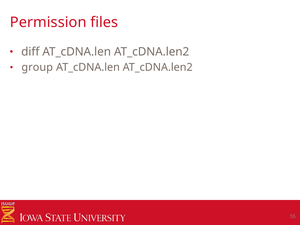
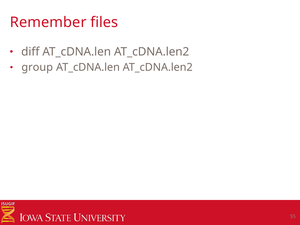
Permission: Permission -> Remember
